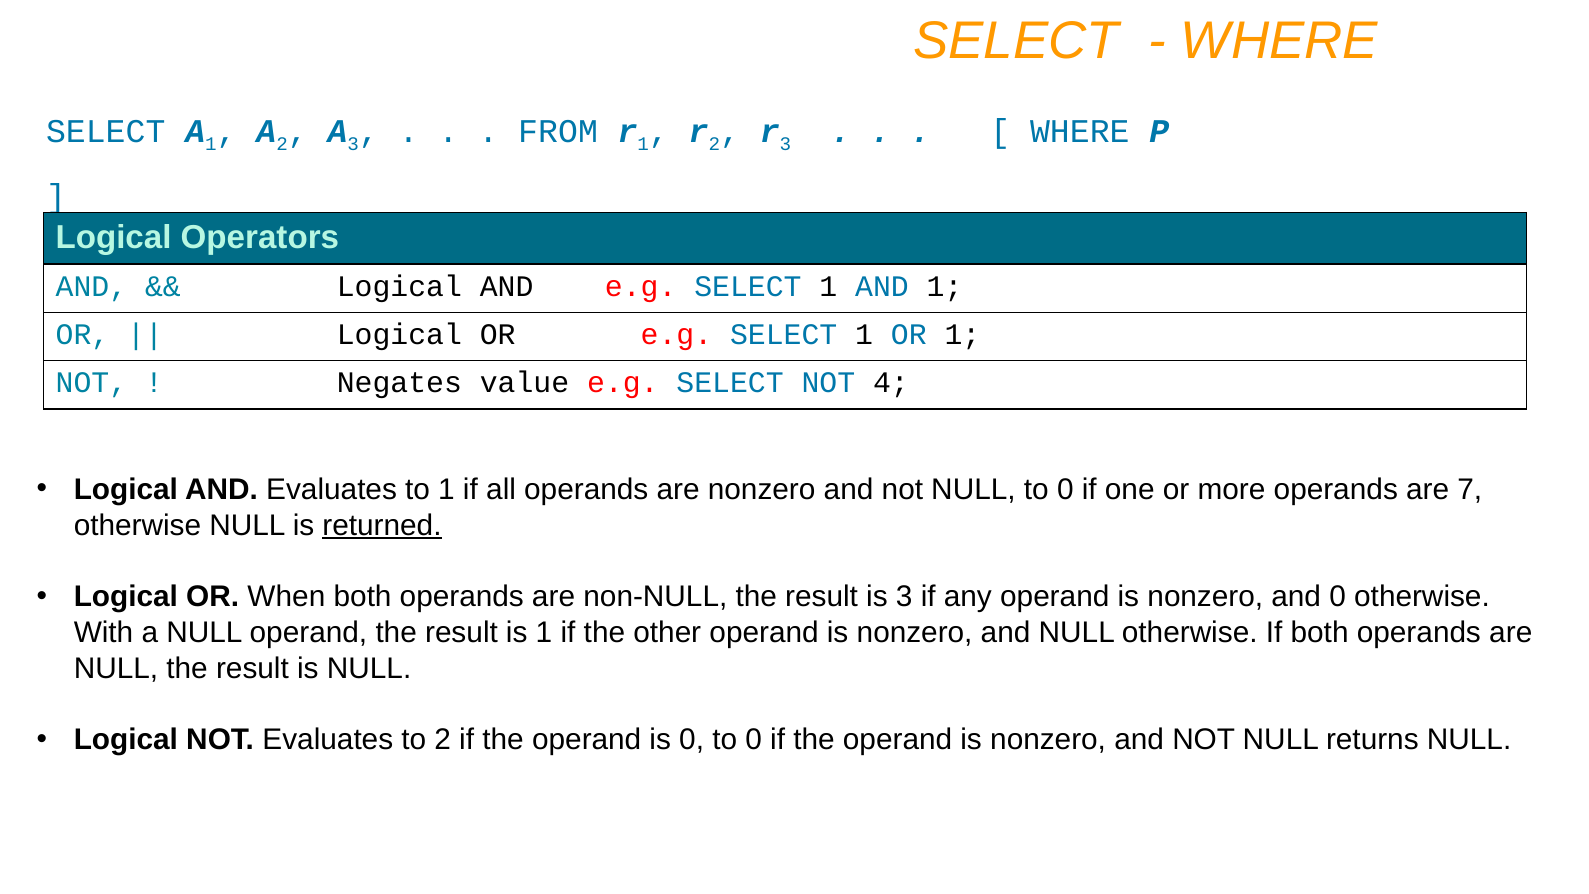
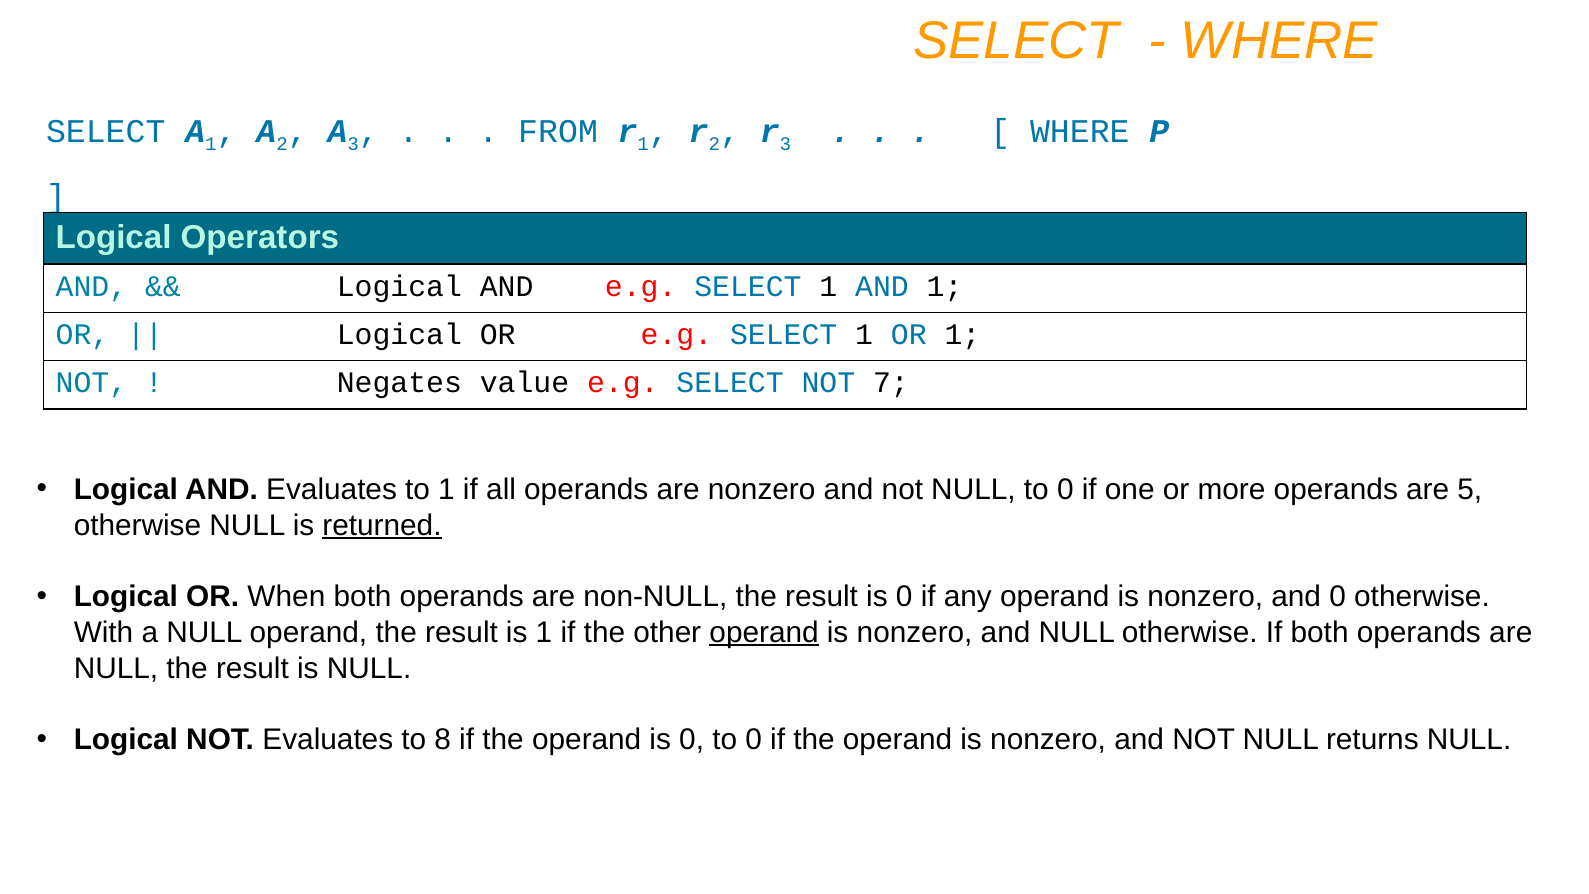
4: 4 -> 7
7: 7 -> 5
result is 3: 3 -> 0
operand at (764, 632) underline: none -> present
to 2: 2 -> 8
